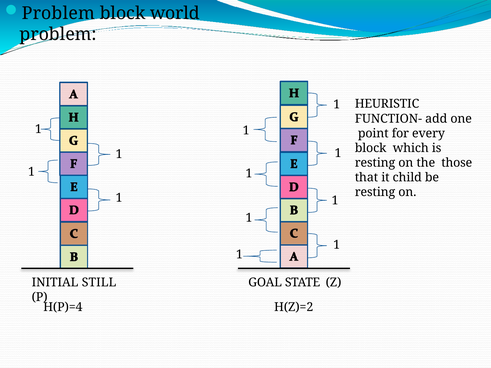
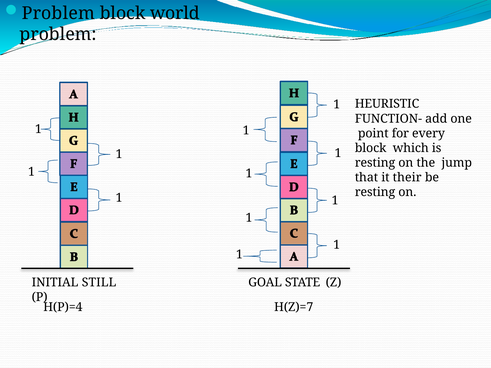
those: those -> jump
child: child -> their
H(Z)=2: H(Z)=2 -> H(Z)=7
